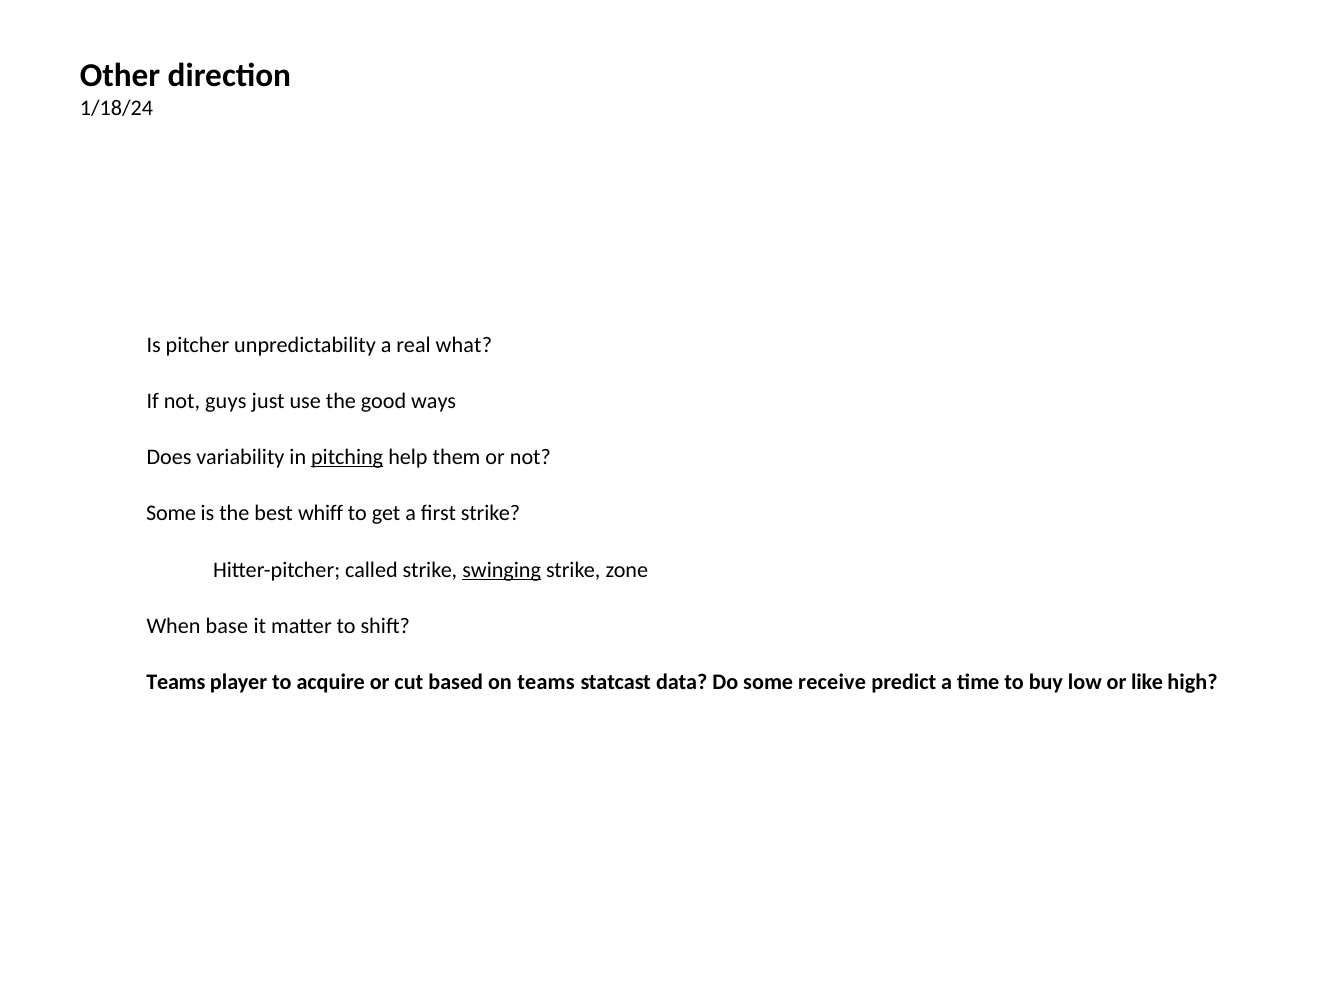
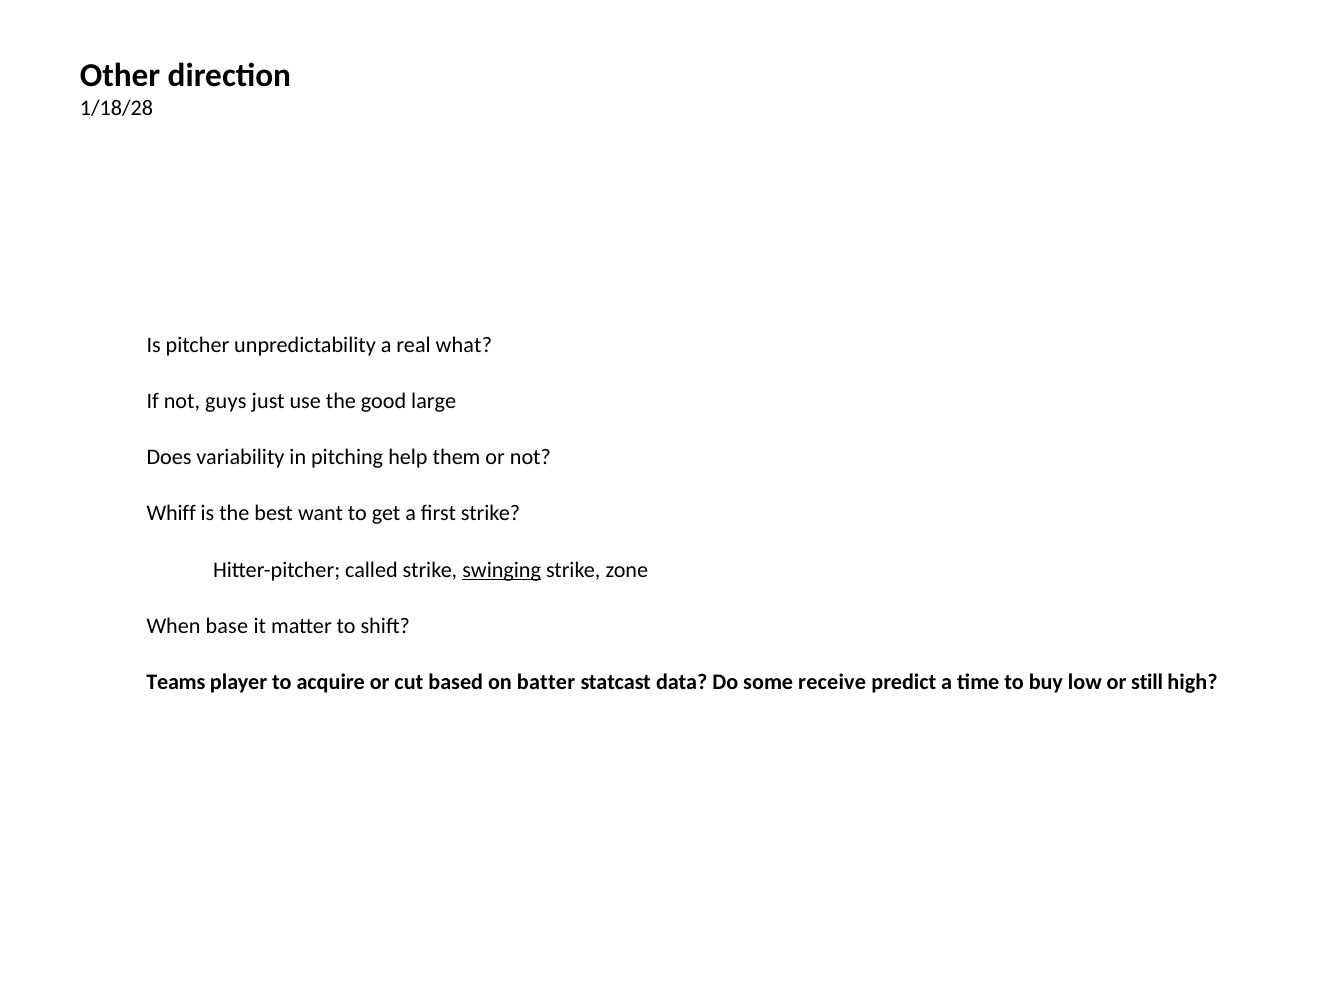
1/18/24: 1/18/24 -> 1/18/28
ways: ways -> large
pitching underline: present -> none
Some at (171, 513): Some -> Whiff
whiff: whiff -> want
on teams: teams -> batter
like: like -> still
